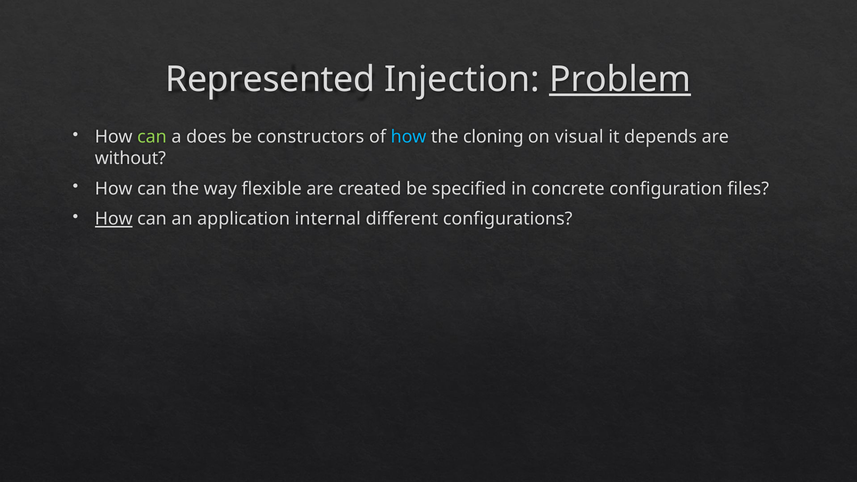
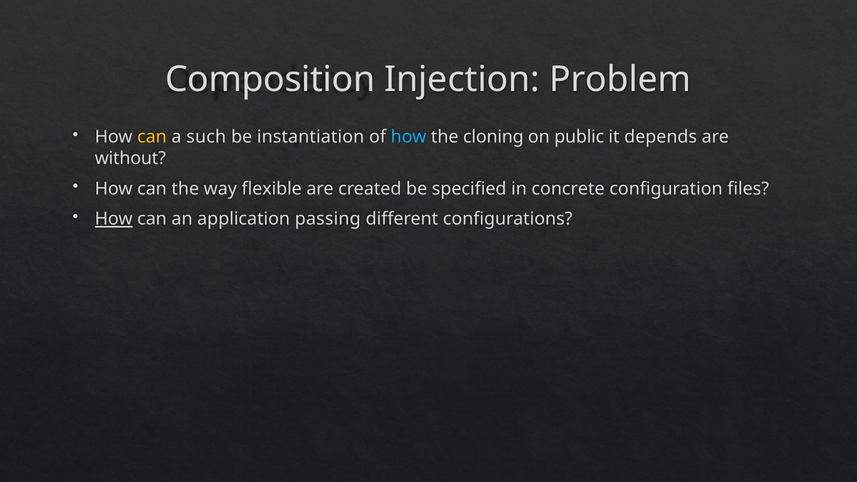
Represented: Represented -> Composition
Problem underline: present -> none
can at (152, 137) colour: light green -> yellow
does: does -> such
constructors: constructors -> instantiation
visual: visual -> public
internal: internal -> passing
